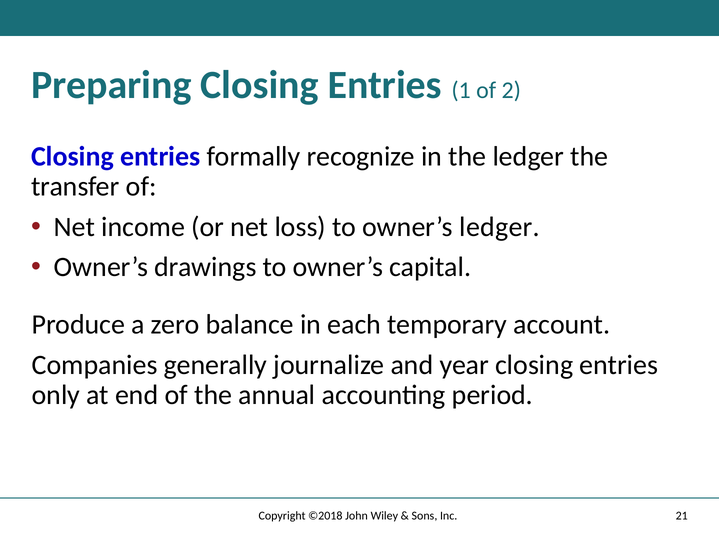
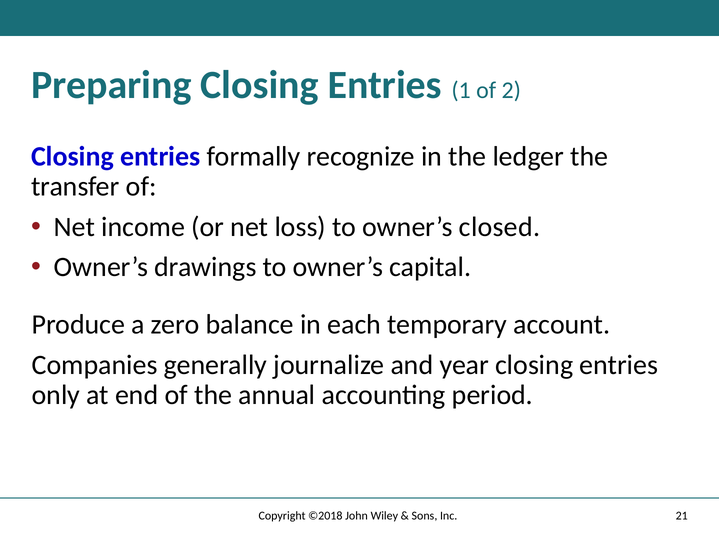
owner’s ledger: ledger -> closed
